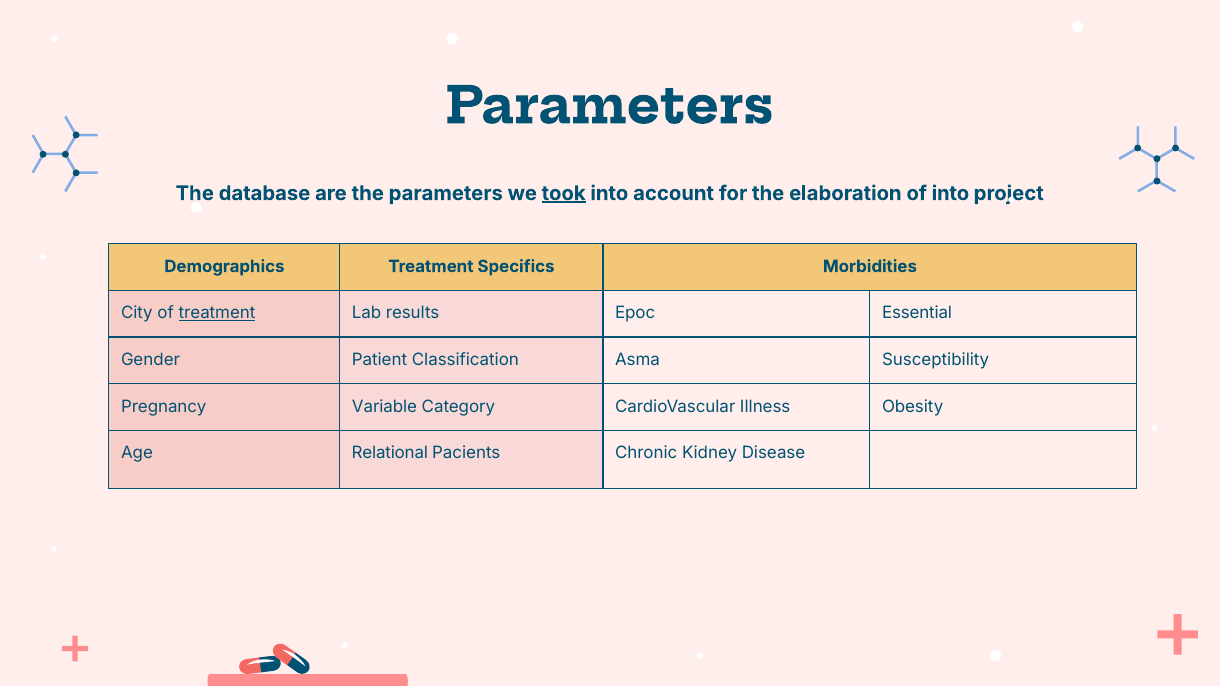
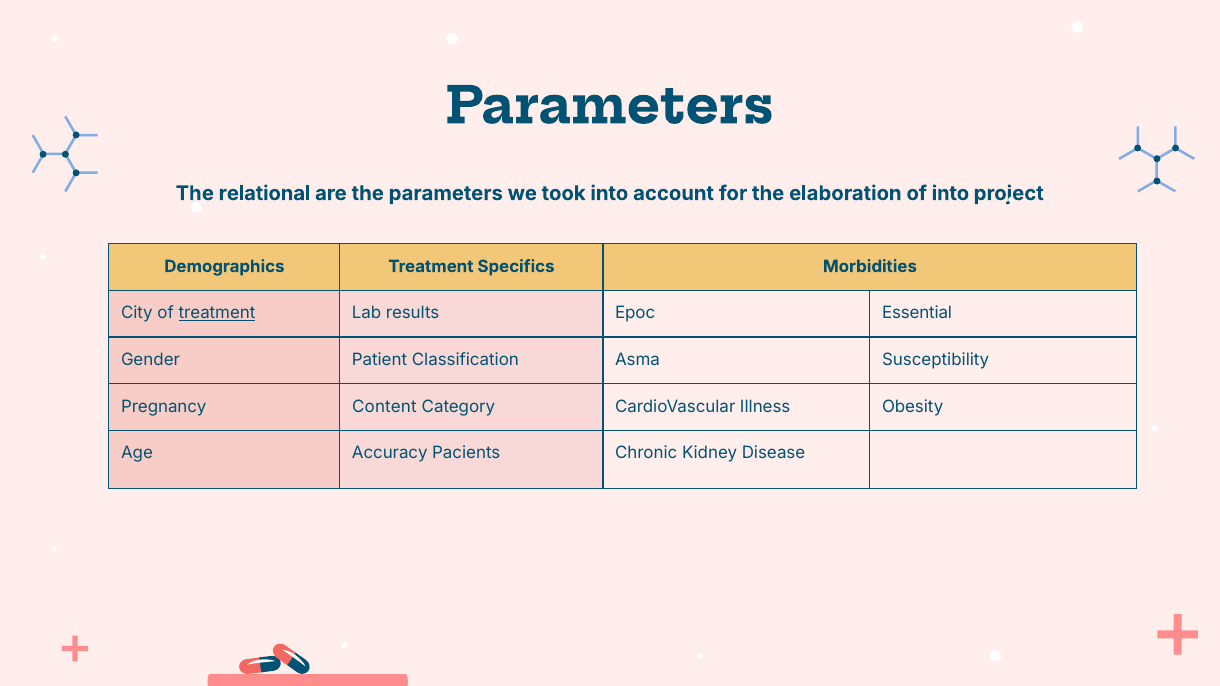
database: database -> relational
took underline: present -> none
Variable: Variable -> Content
Relational: Relational -> Accuracy
